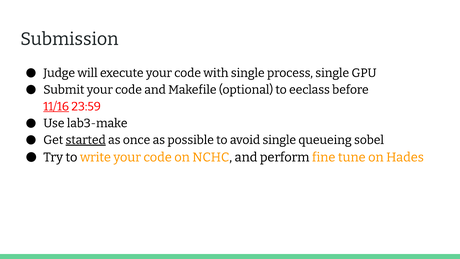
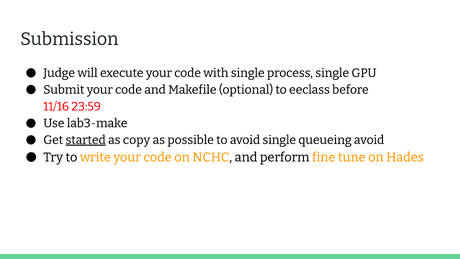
11/16 underline: present -> none
once: once -> copy
queueing sobel: sobel -> avoid
